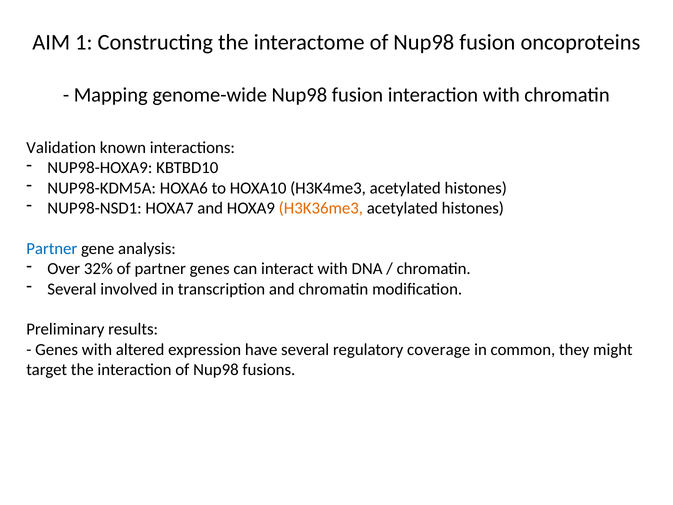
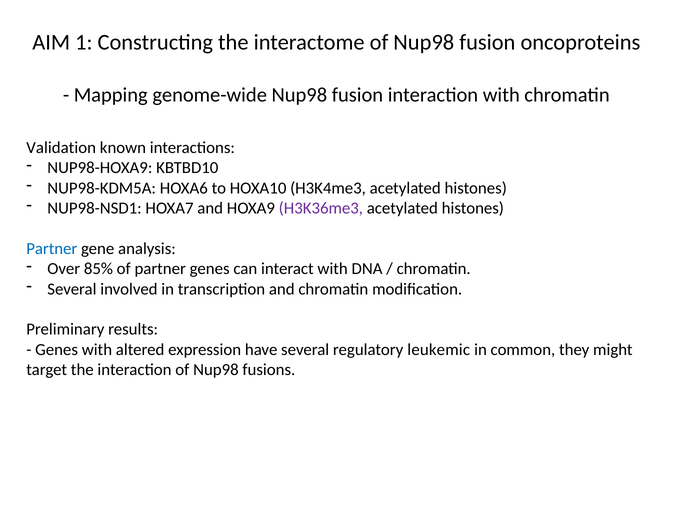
H3K36me3 colour: orange -> purple
32%: 32% -> 85%
coverage: coverage -> leukemic
